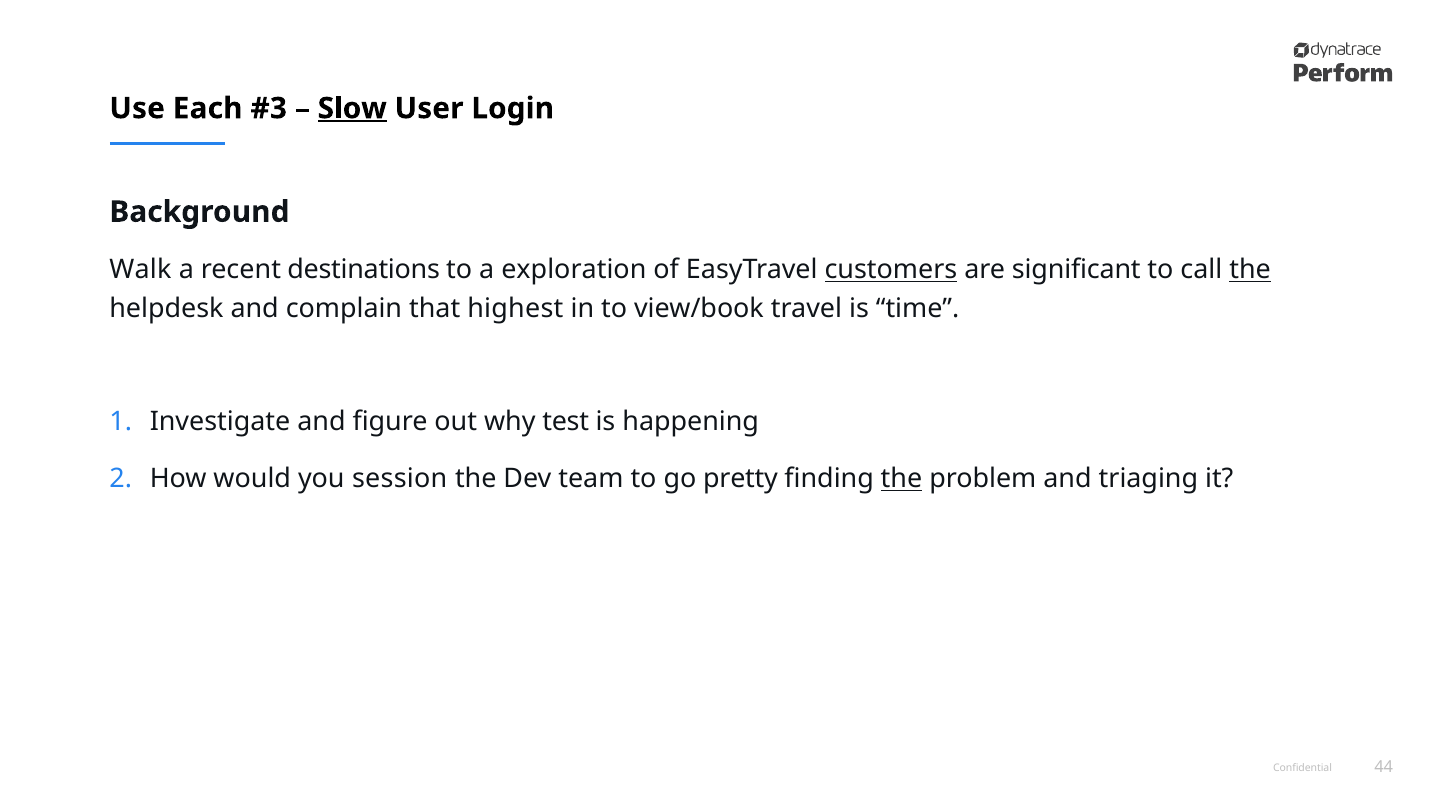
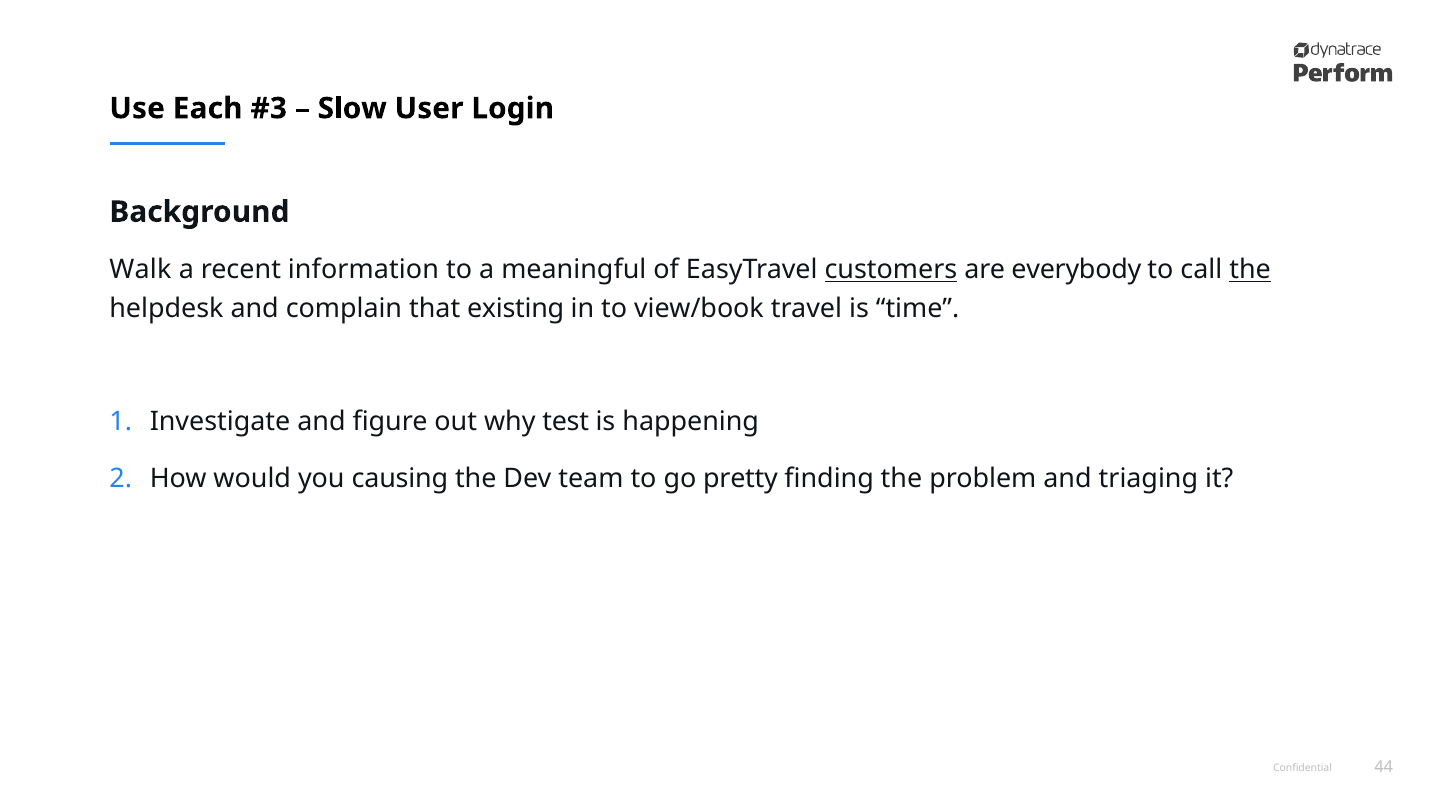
Slow underline: present -> none
destinations: destinations -> information
exploration: exploration -> meaningful
significant: significant -> everybody
highest: highest -> existing
session: session -> causing
the at (901, 479) underline: present -> none
